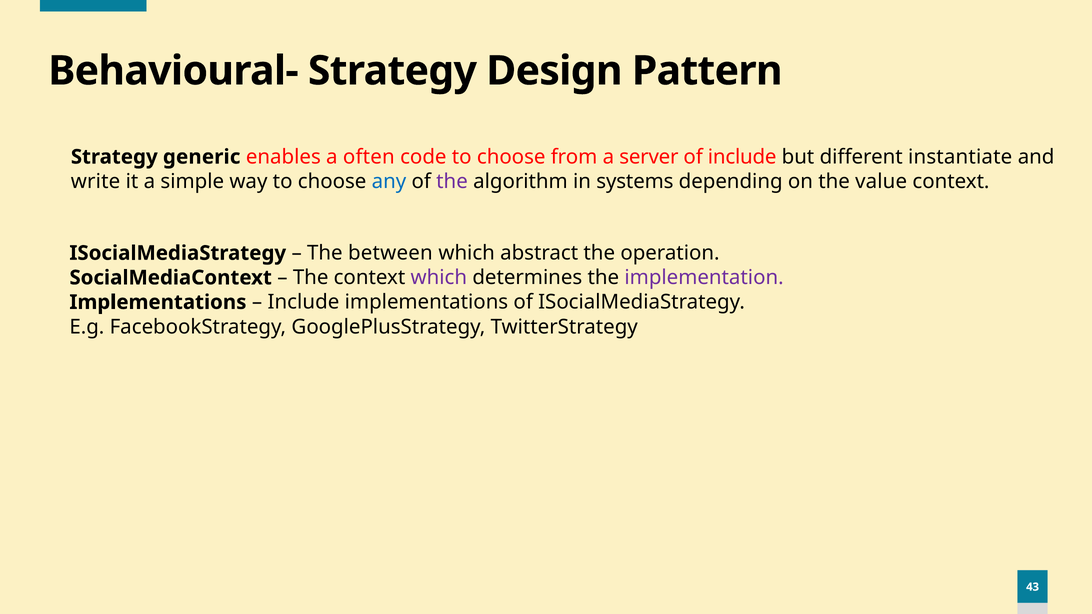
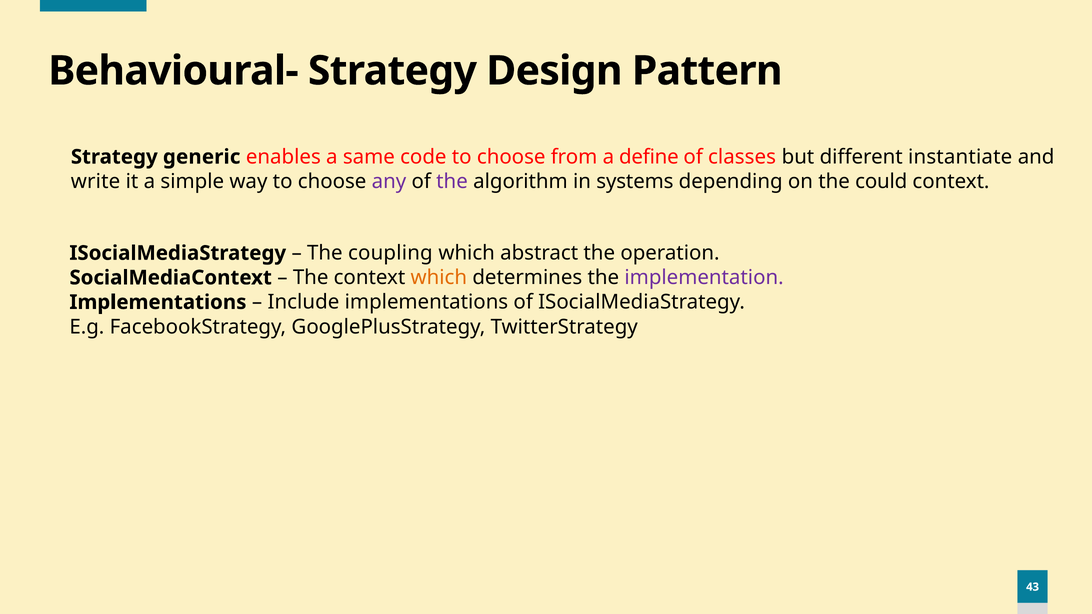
often: often -> same
server: server -> define
of include: include -> classes
any colour: blue -> purple
value: value -> could
between: between -> coupling
which at (439, 278) colour: purple -> orange
